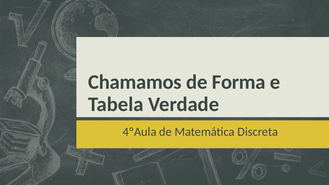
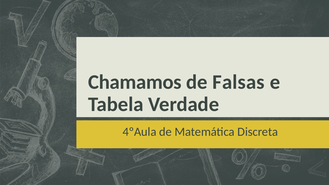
Forma: Forma -> Falsas
